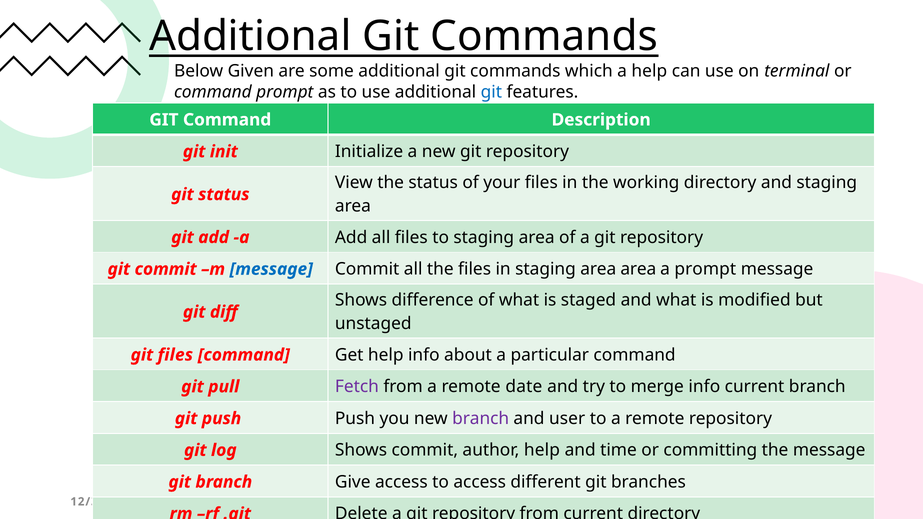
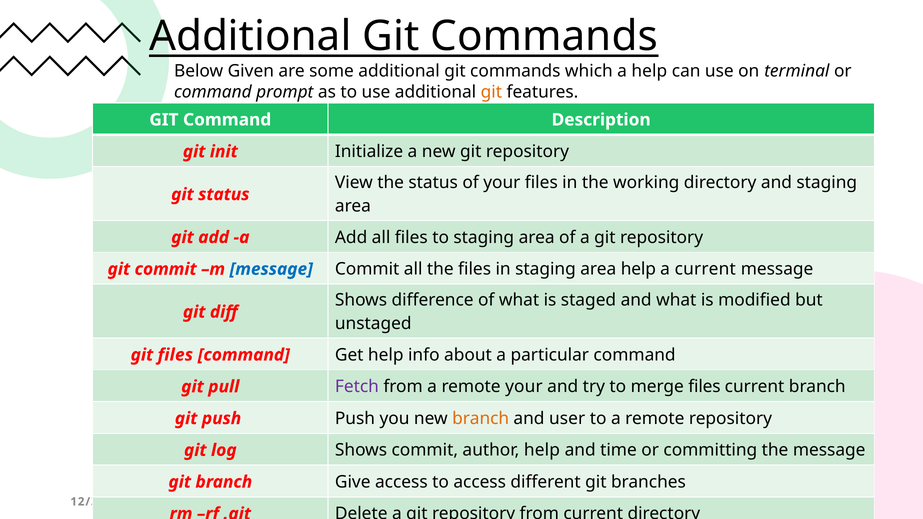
git at (491, 92) colour: blue -> orange
area area: area -> help
a prompt: prompt -> current
remote date: date -> your
merge info: info -> files
branch at (481, 419) colour: purple -> orange
